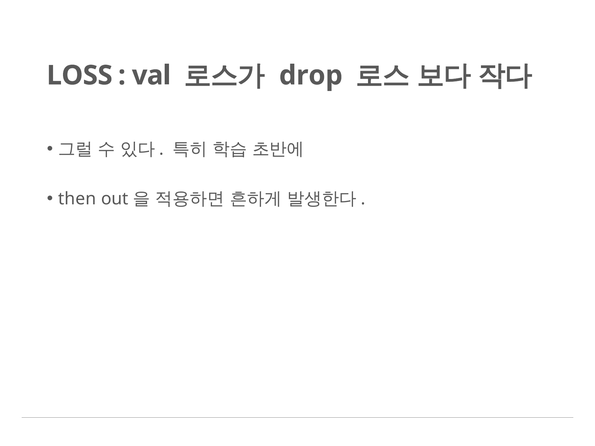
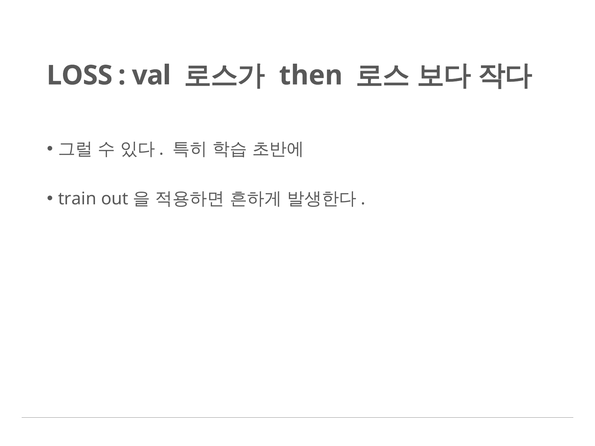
drop: drop -> then
then: then -> train
